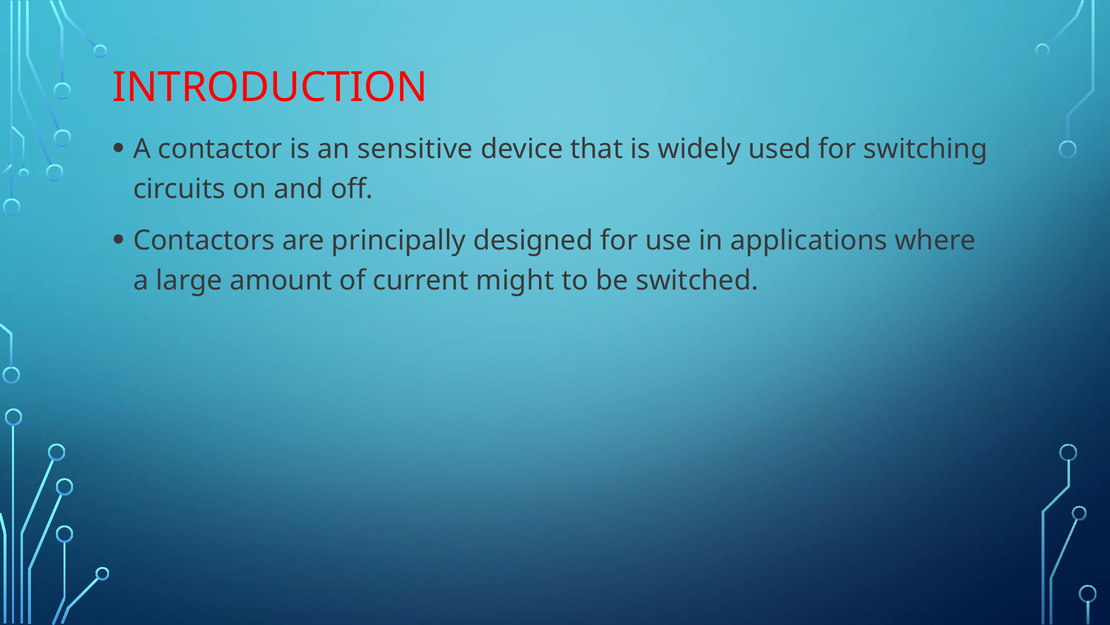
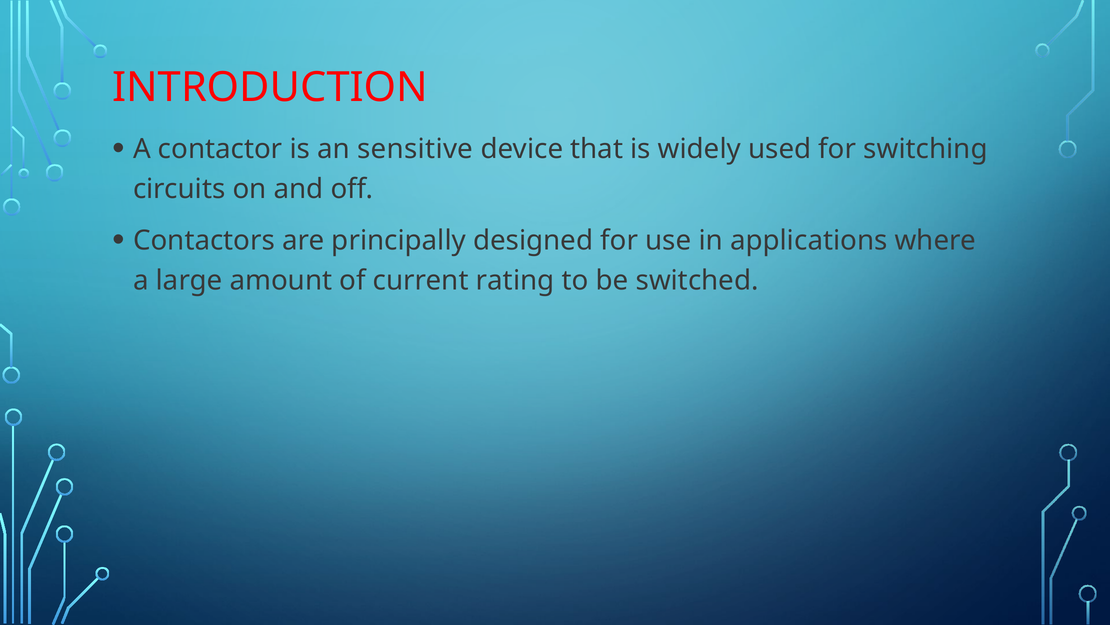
might: might -> rating
